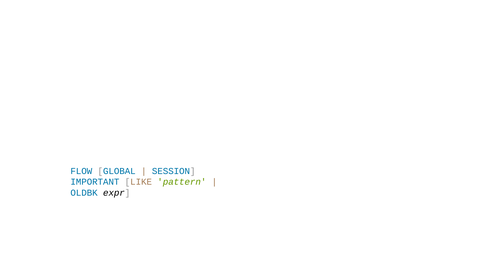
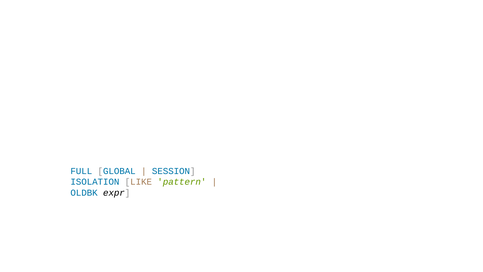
FLOW: FLOW -> FULL
IMPORTANT: IMPORTANT -> ISOLATION
